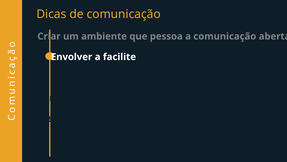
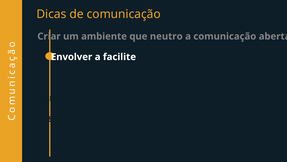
que pessoa: pessoa -> neutro
